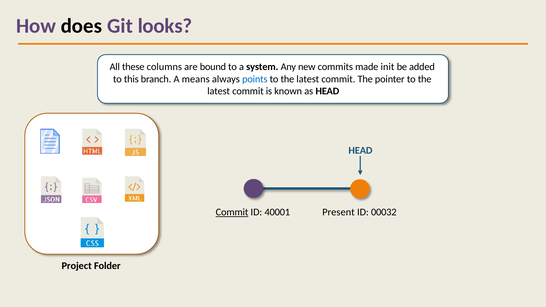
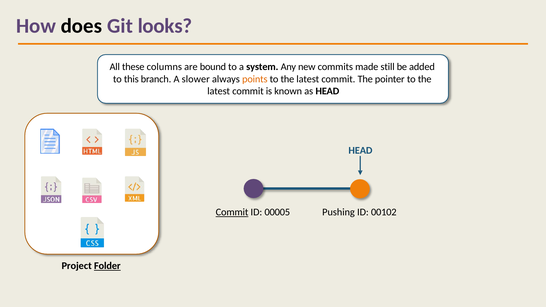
init: init -> still
means: means -> slower
points colour: blue -> orange
40001: 40001 -> 00005
Present: Present -> Pushing
00032: 00032 -> 00102
Folder underline: none -> present
